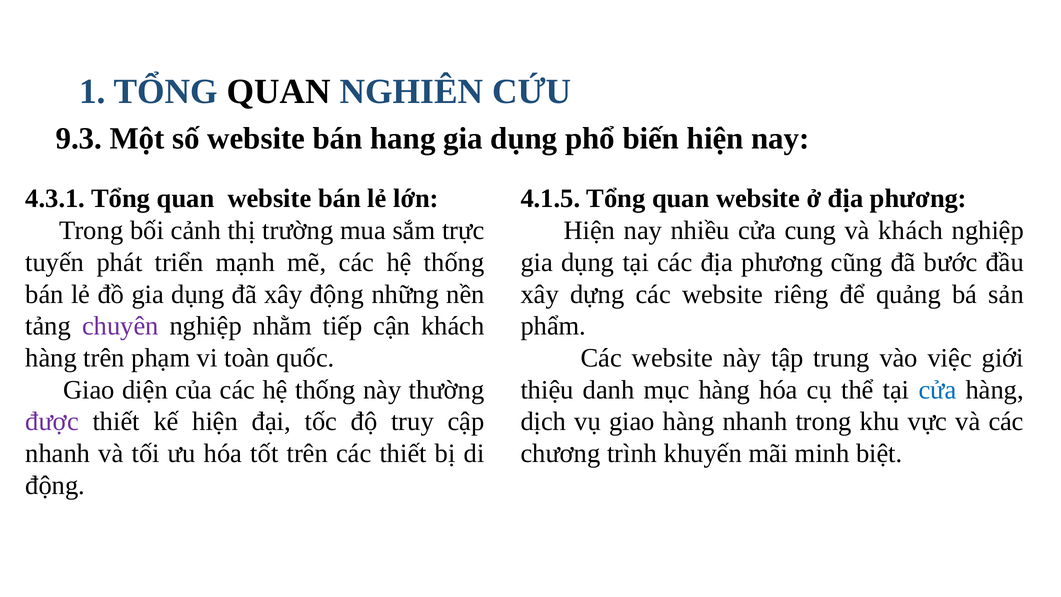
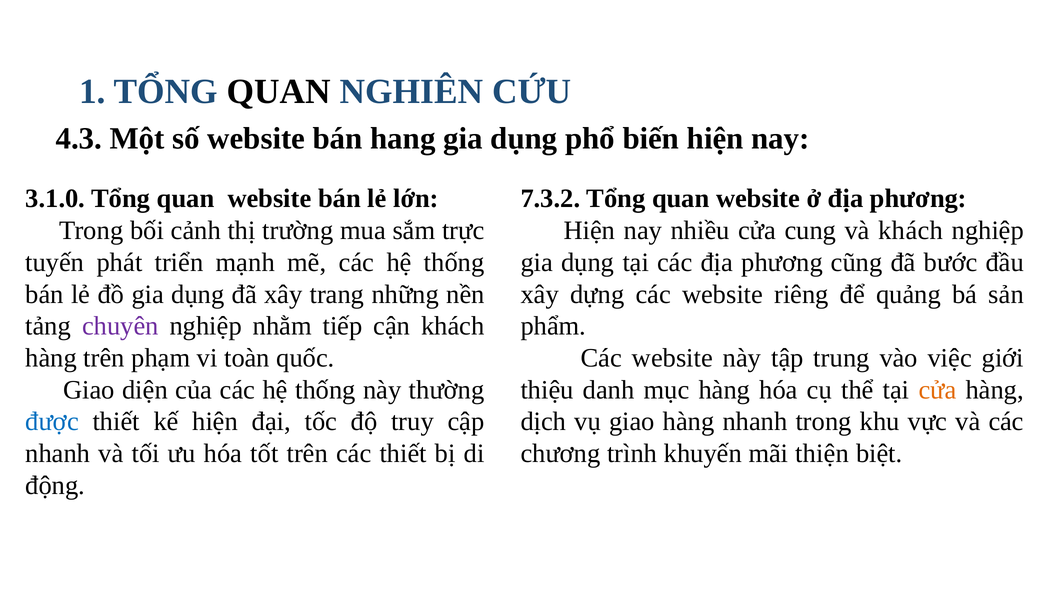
9.3: 9.3 -> 4.3
4.3.1: 4.3.1 -> 3.1.0
4.1.5: 4.1.5 -> 7.3.2
xây động: động -> trang
cửa at (937, 390) colour: blue -> orange
được colour: purple -> blue
minh: minh -> thiện
